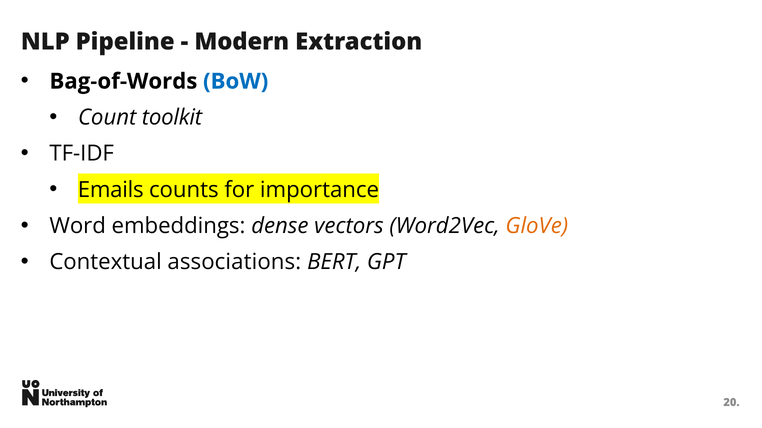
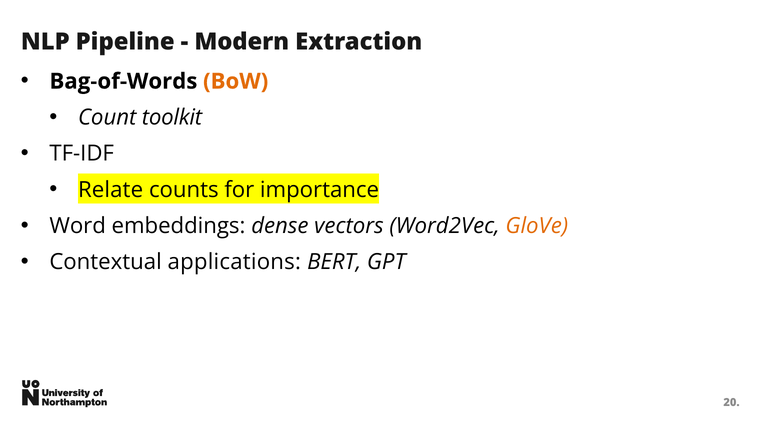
BoW colour: blue -> orange
Emails: Emails -> Relate
associations: associations -> applications
